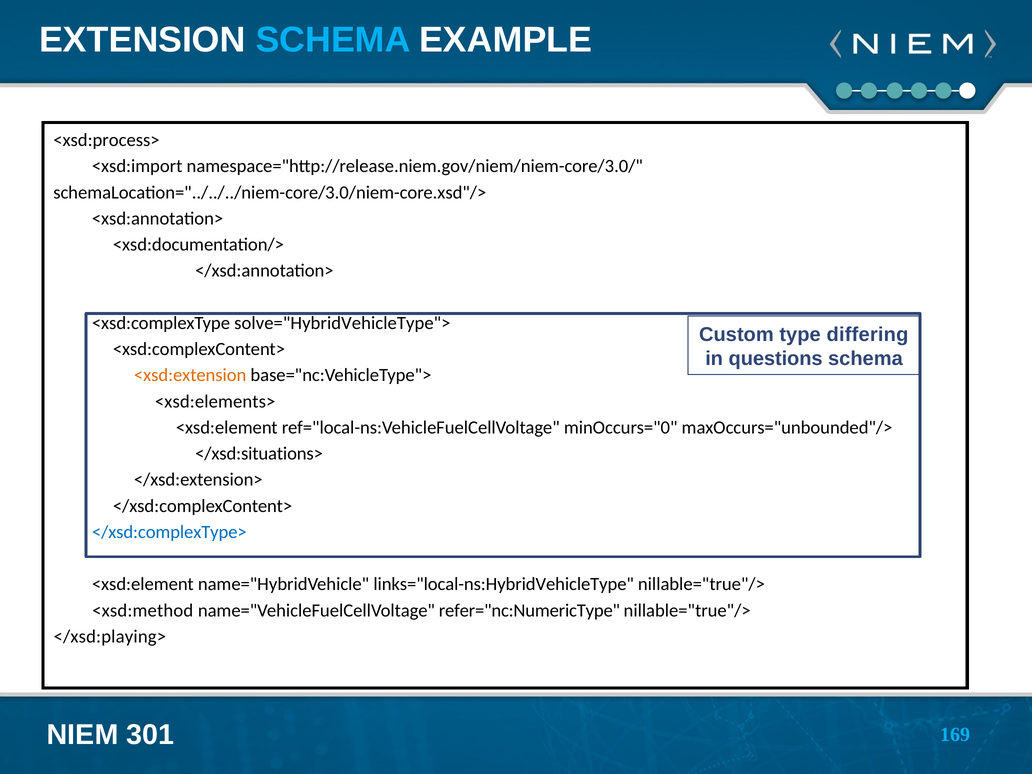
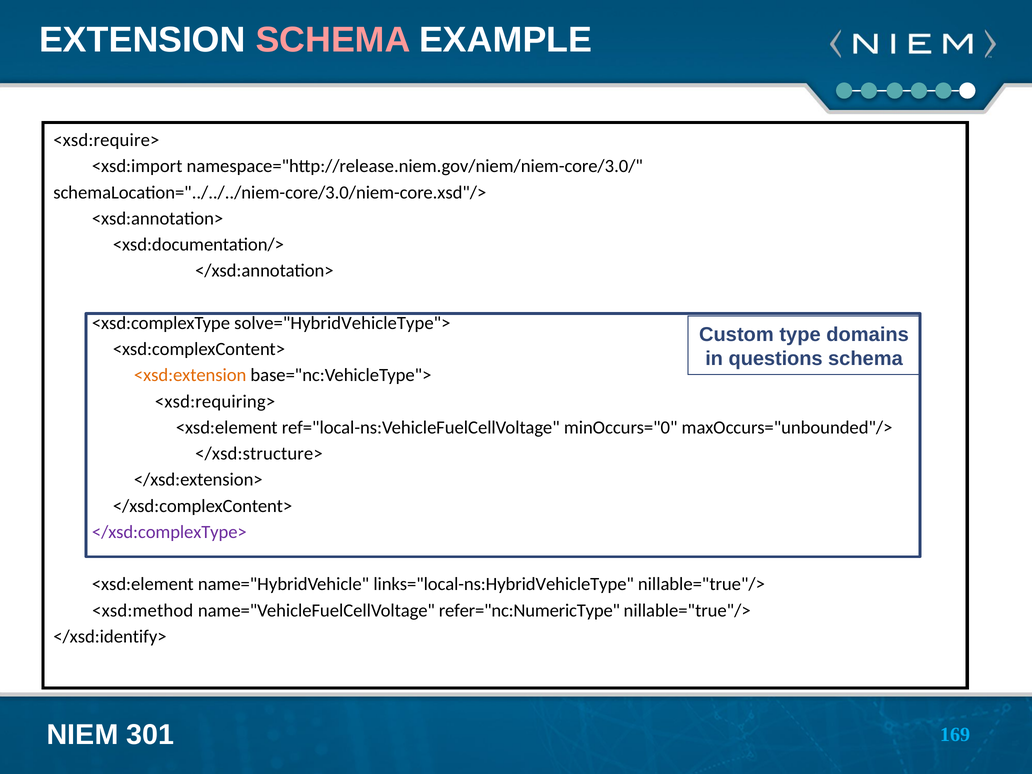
SCHEMA at (333, 40) colour: light blue -> pink
<xsd:process>: <xsd:process> -> <xsd:require>
differing: differing -> domains
<xsd:elements>: <xsd:elements> -> <xsd:requiring>
</xsd:situations>: </xsd:situations> -> </xsd:structure>
</xsd:complexType> colour: blue -> purple
</xsd:playing>: </xsd:playing> -> </xsd:identify>
